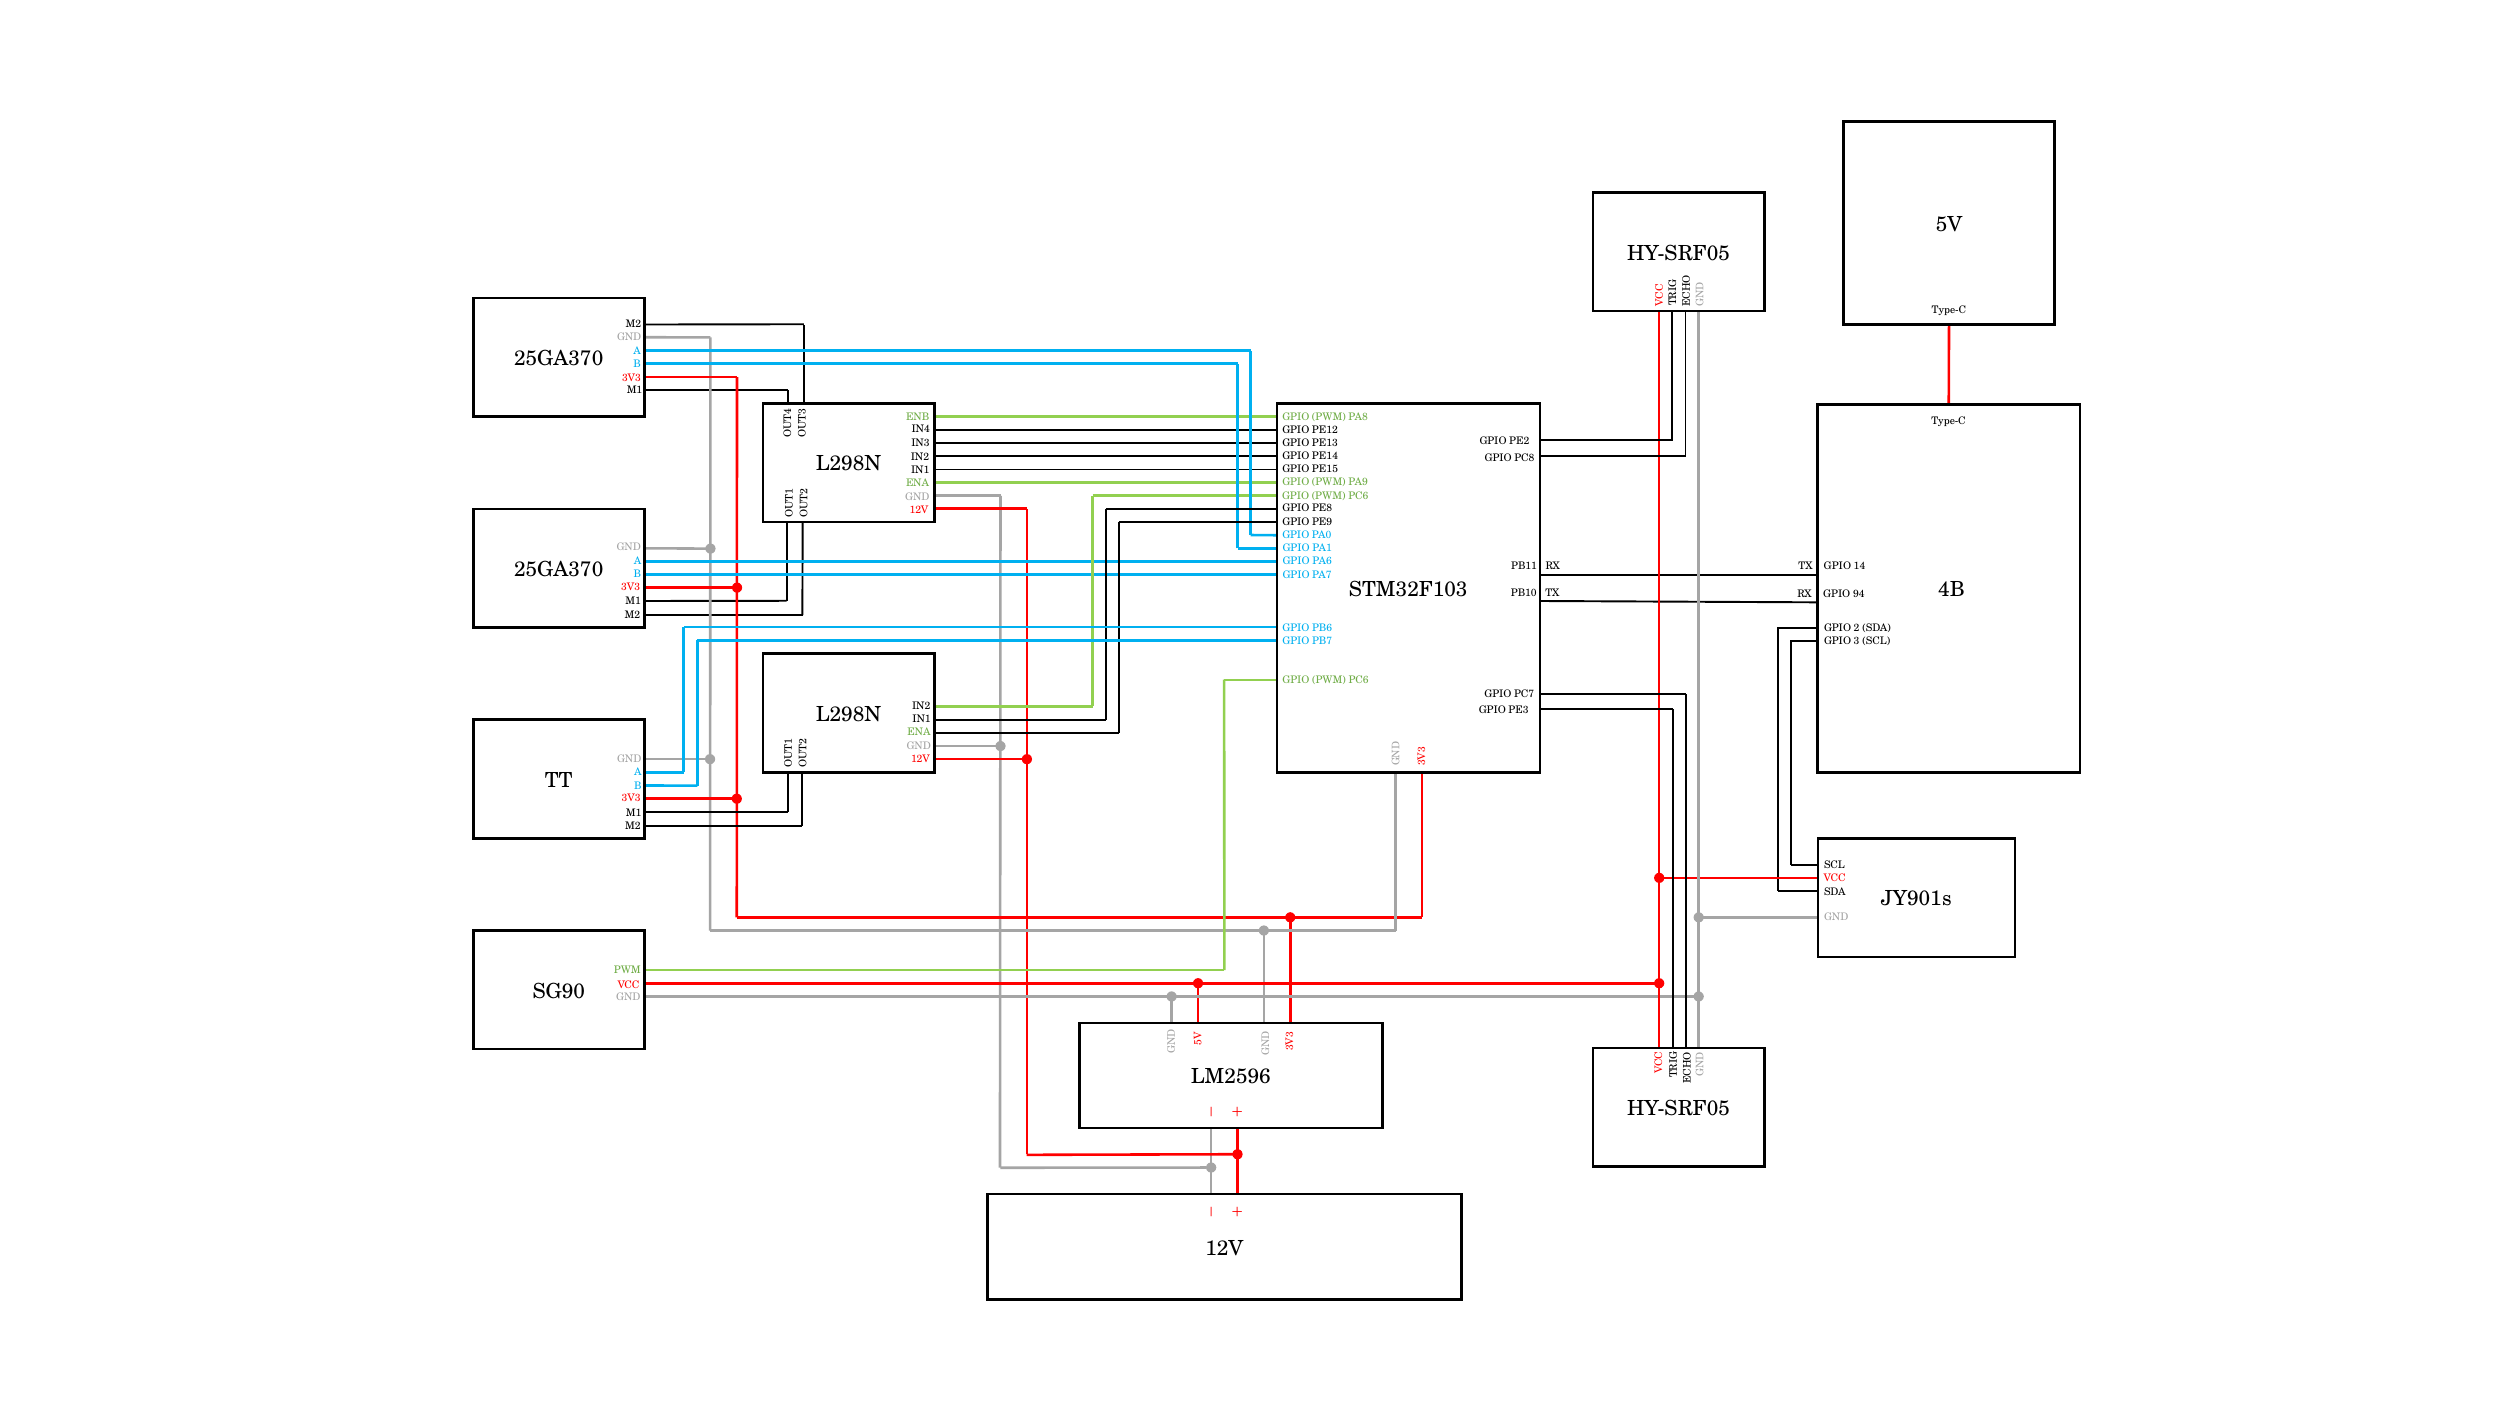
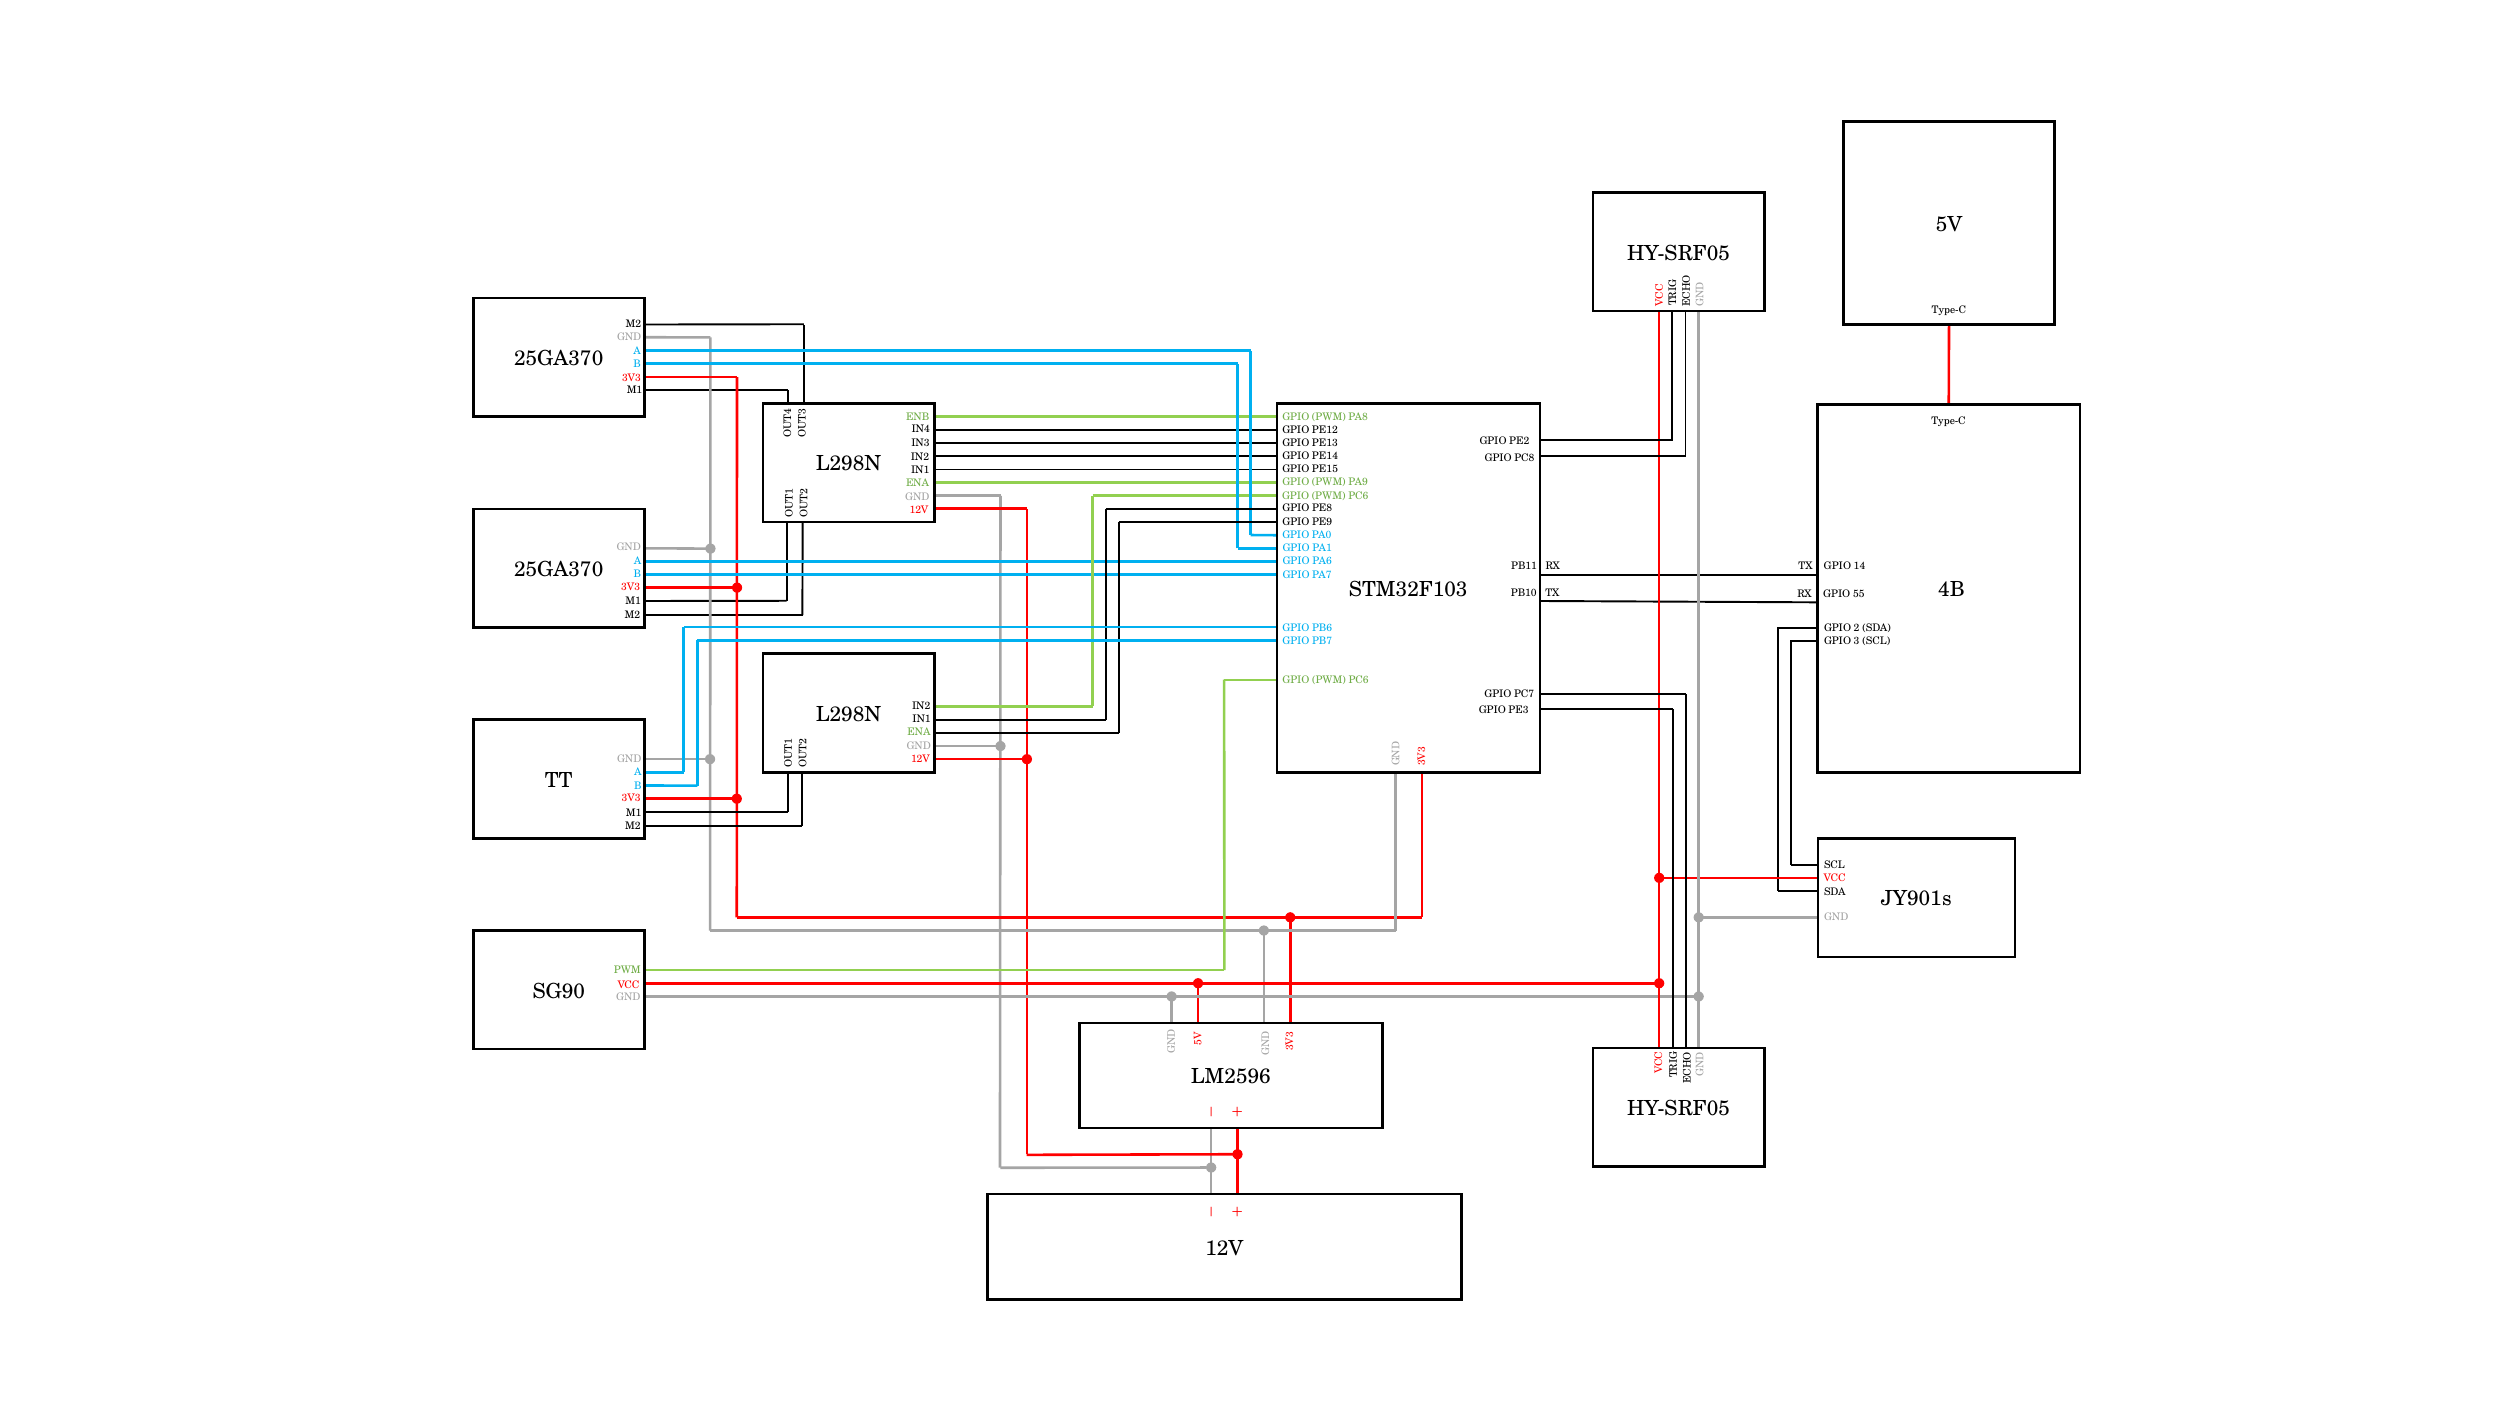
94: 94 -> 55
